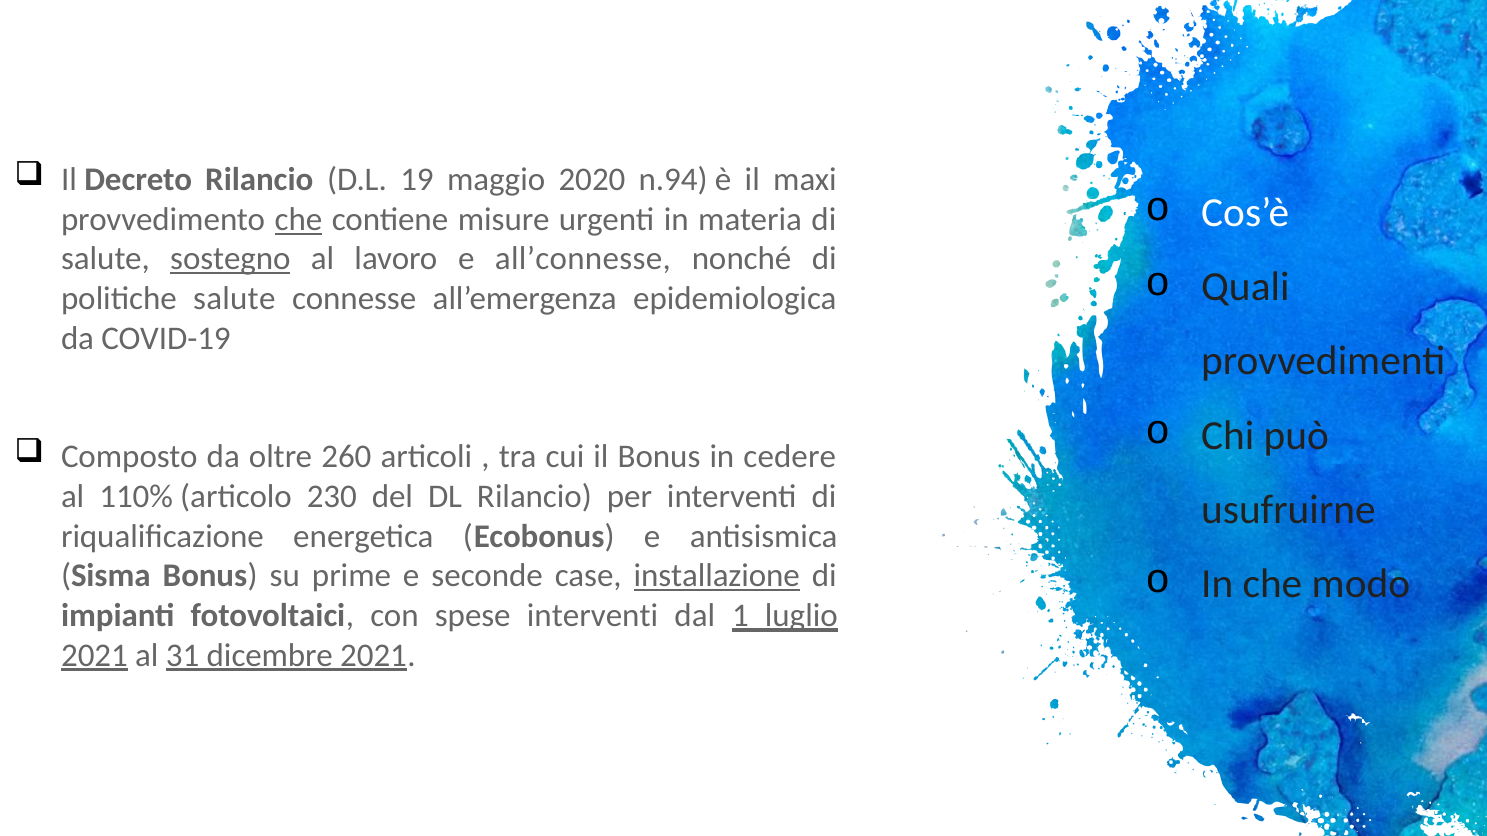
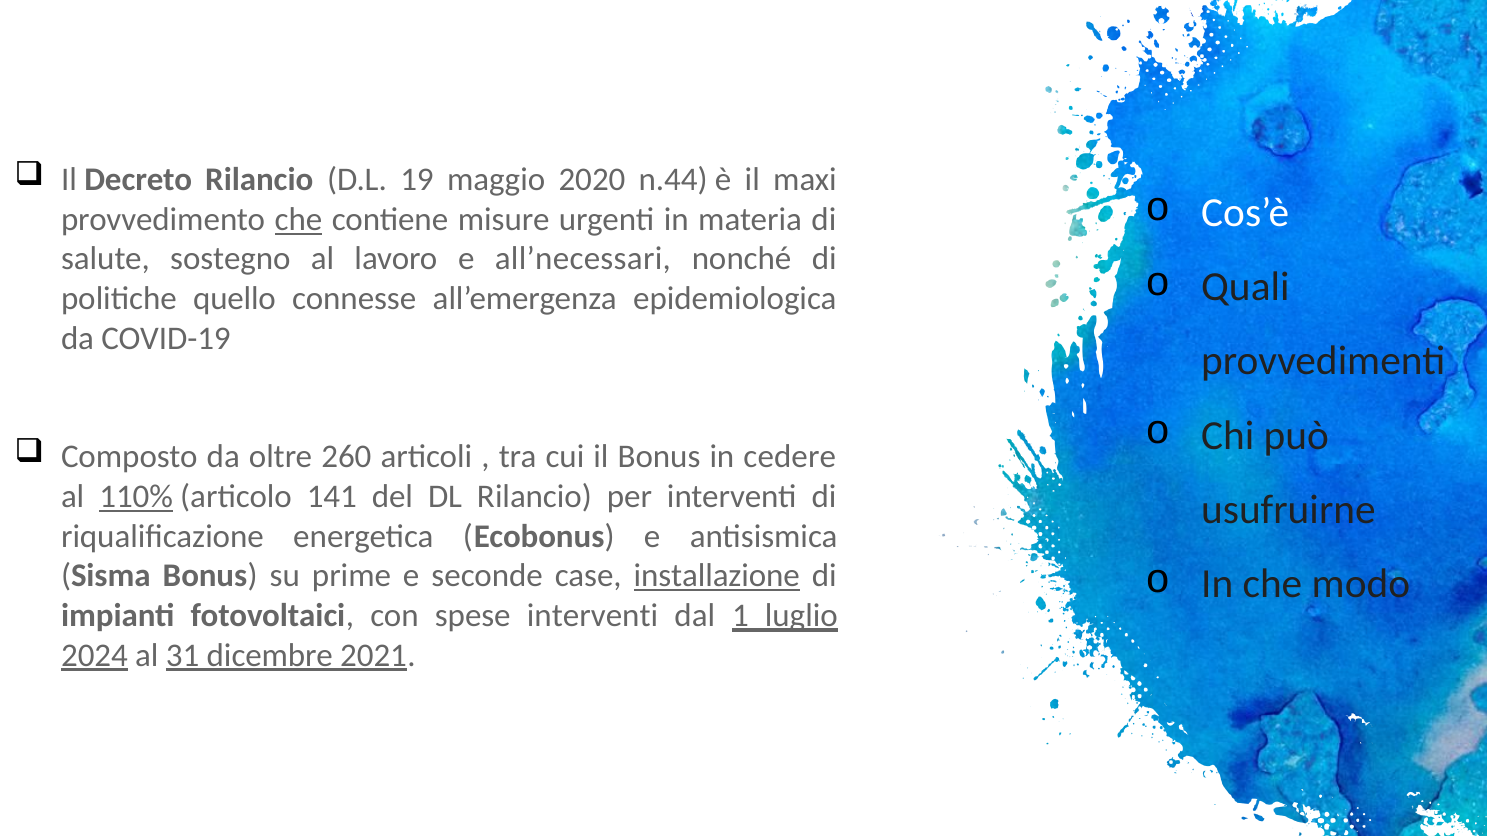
n.94: n.94 -> n.44
sostegno underline: present -> none
all’connesse: all’connesse -> all’necessari
politiche salute: salute -> quello
110% underline: none -> present
230: 230 -> 141
2021 at (94, 656): 2021 -> 2024
